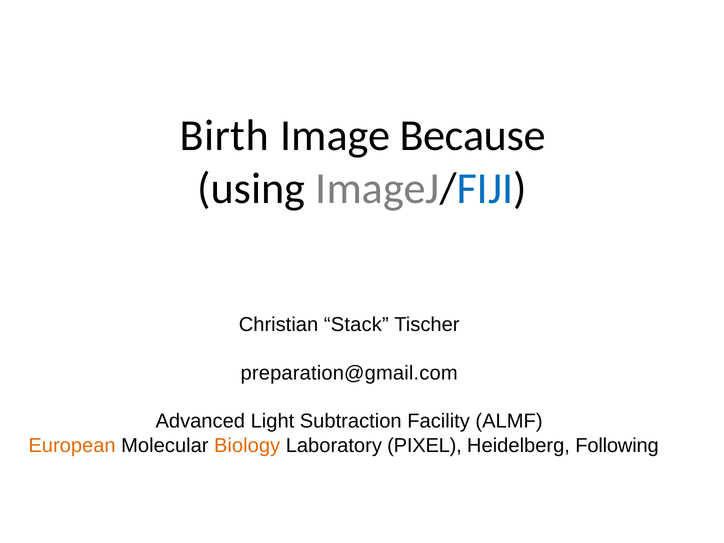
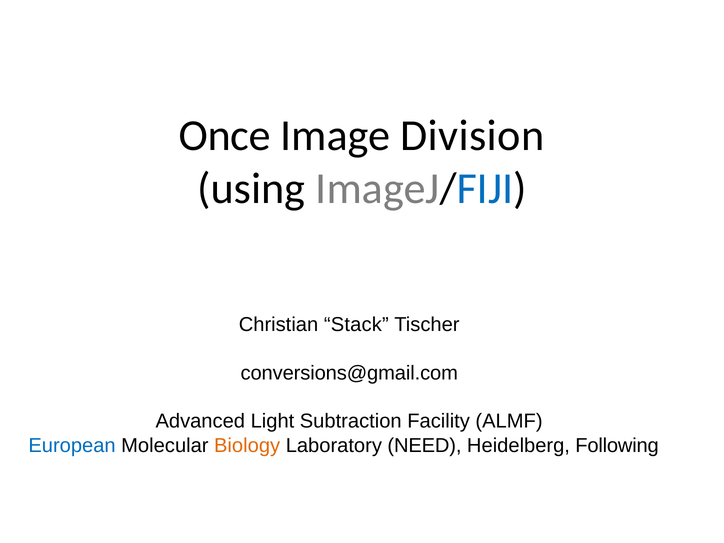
Birth: Birth -> Once
Because: Because -> Division
preparation@gmail.com: preparation@gmail.com -> conversions@gmail.com
European colour: orange -> blue
PIXEL: PIXEL -> NEED
